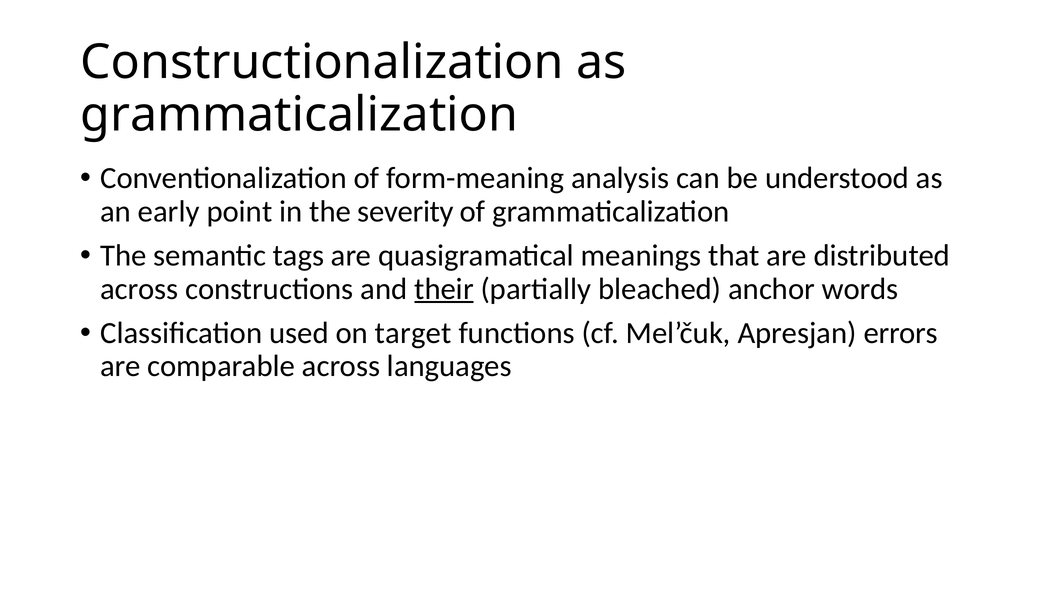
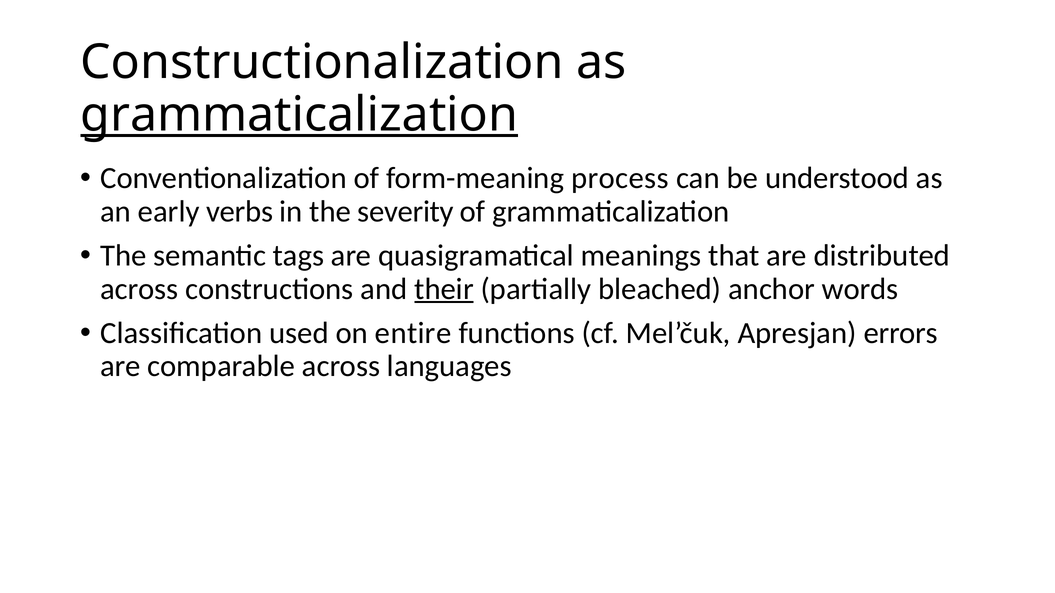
grammaticalization at (299, 115) underline: none -> present
analysis: analysis -> process
point: point -> verbs
target: target -> entire
